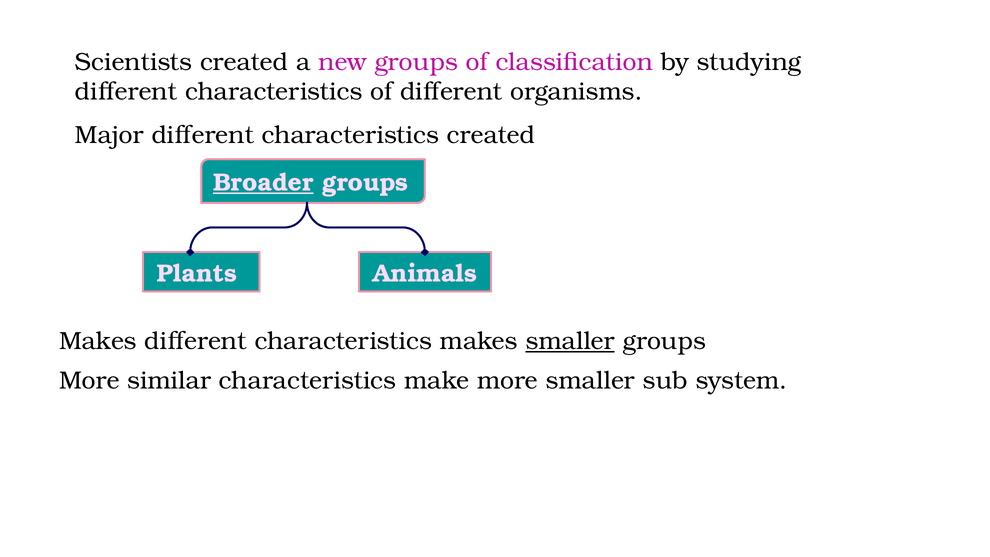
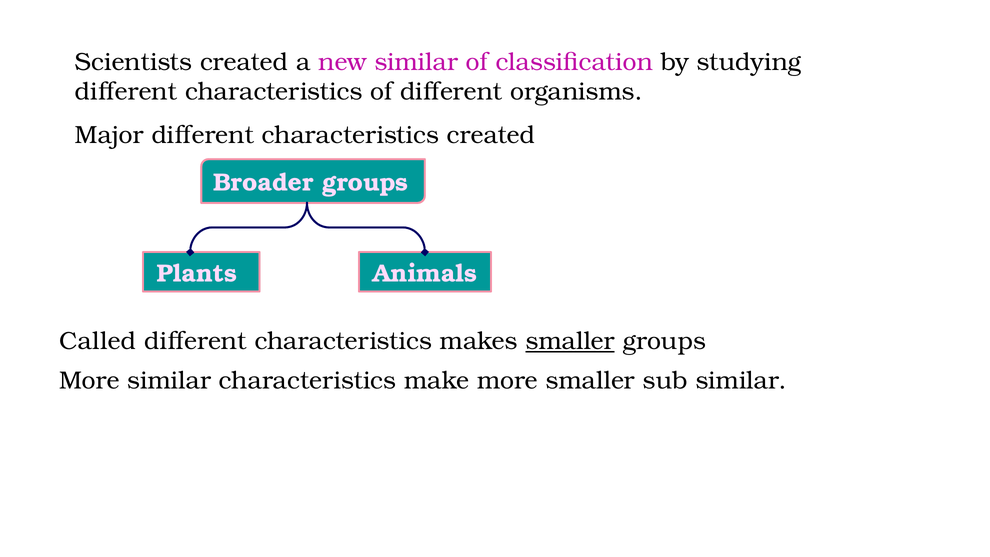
new groups: groups -> similar
Broader underline: present -> none
Makes at (98, 341): Makes -> Called
sub system: system -> similar
